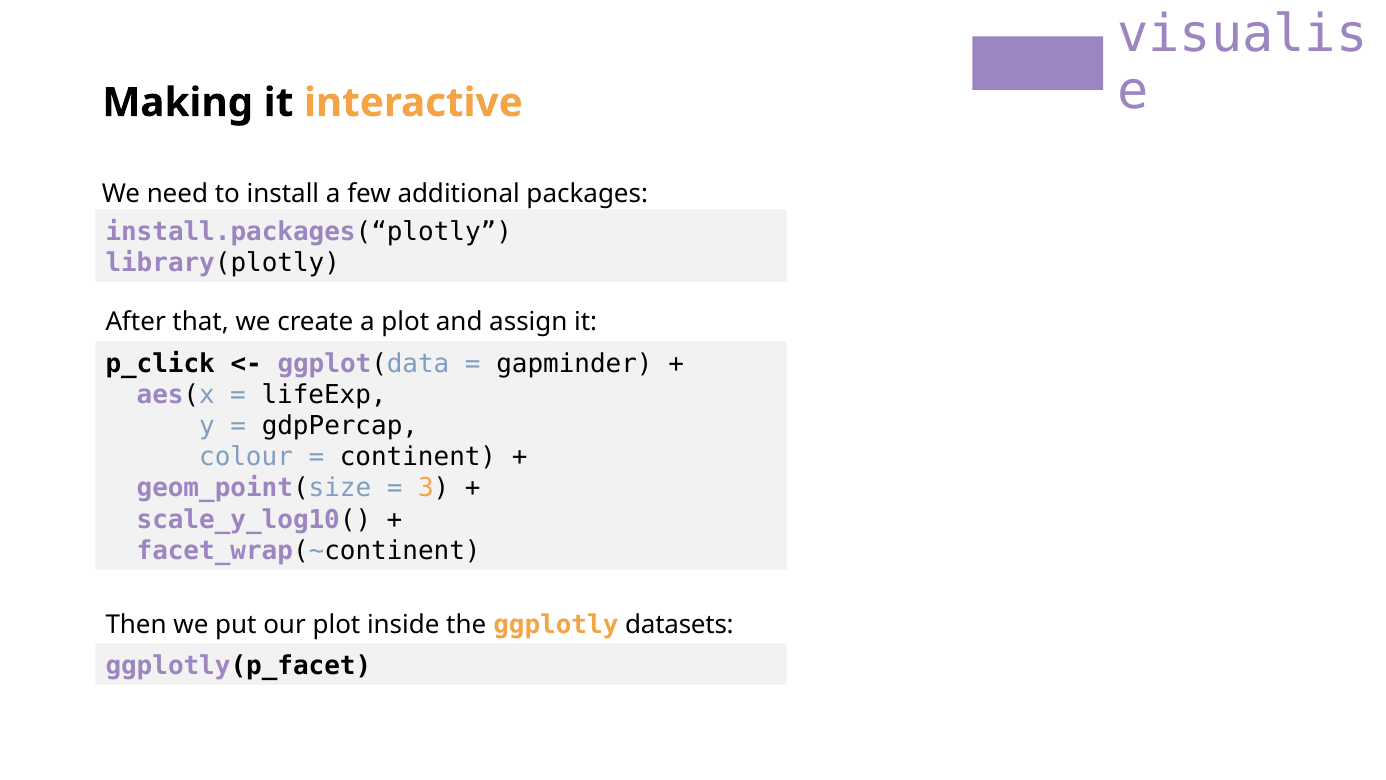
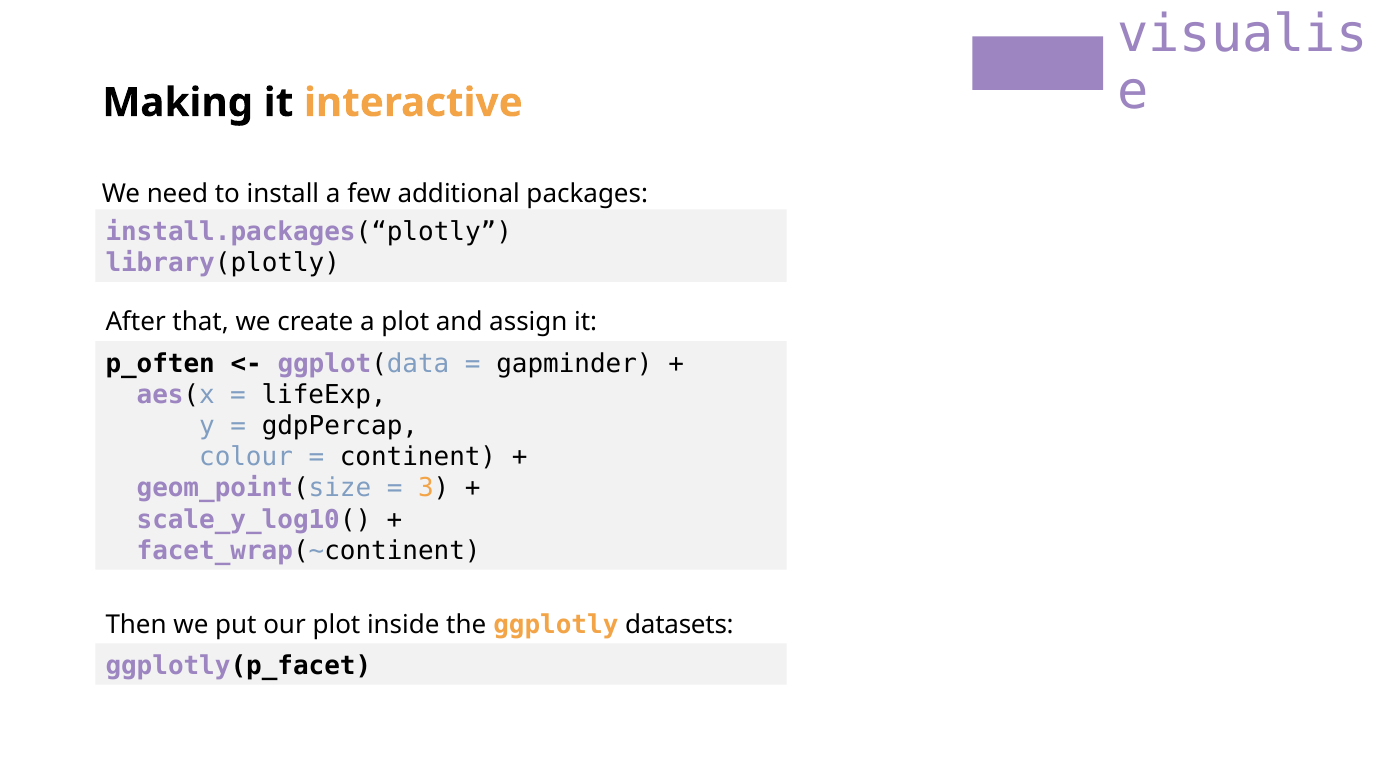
p_click: p_click -> p_often
